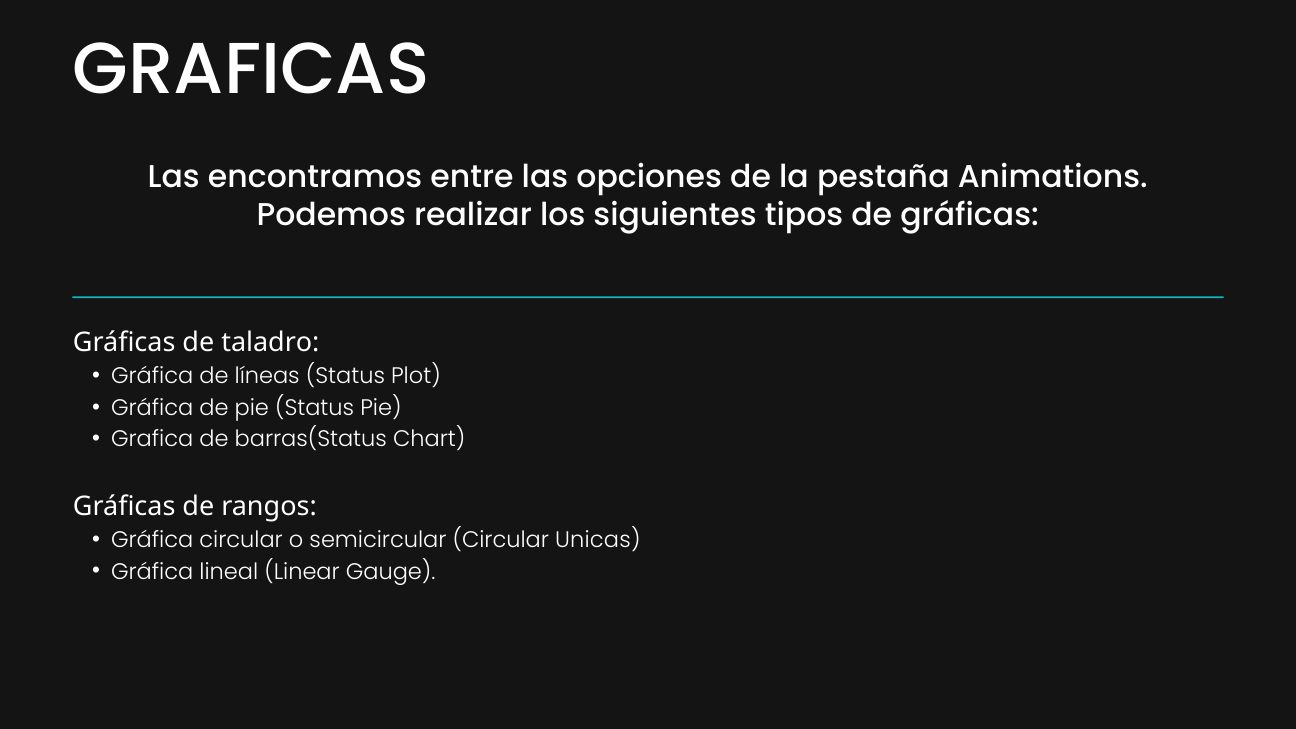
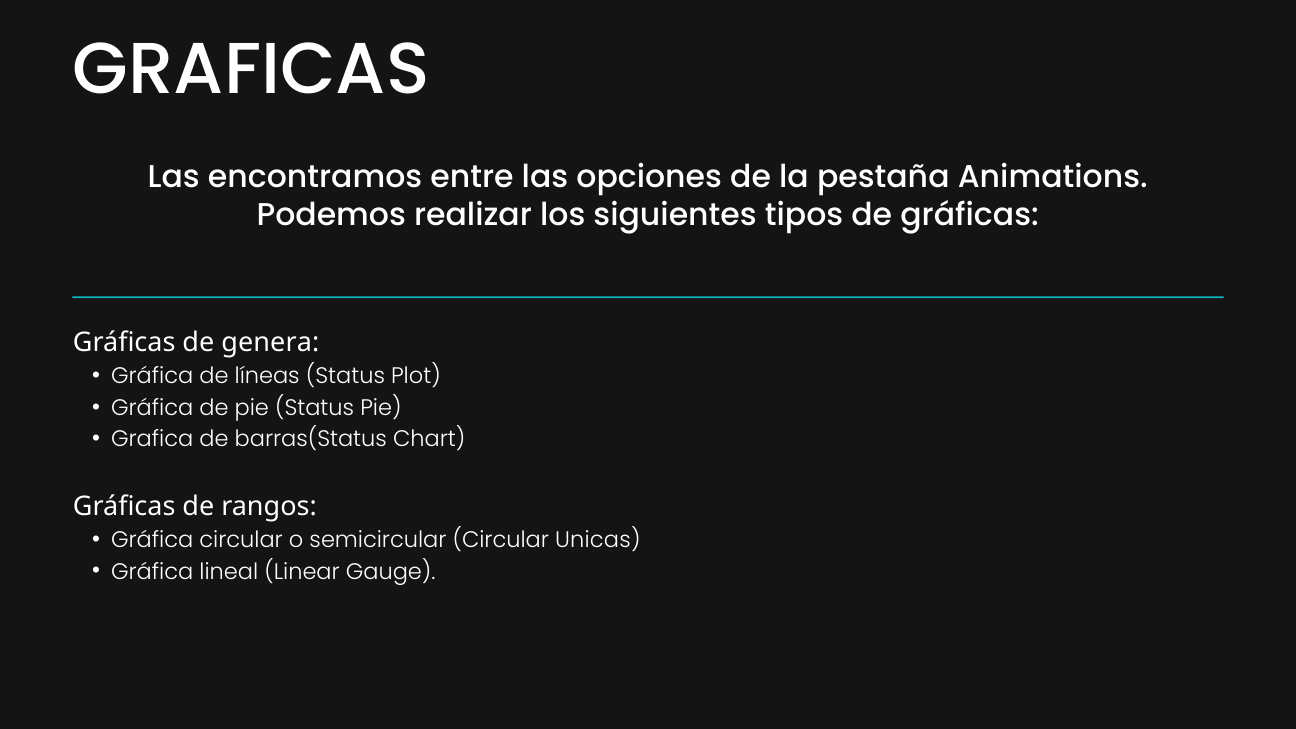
taladro: taladro -> genera
